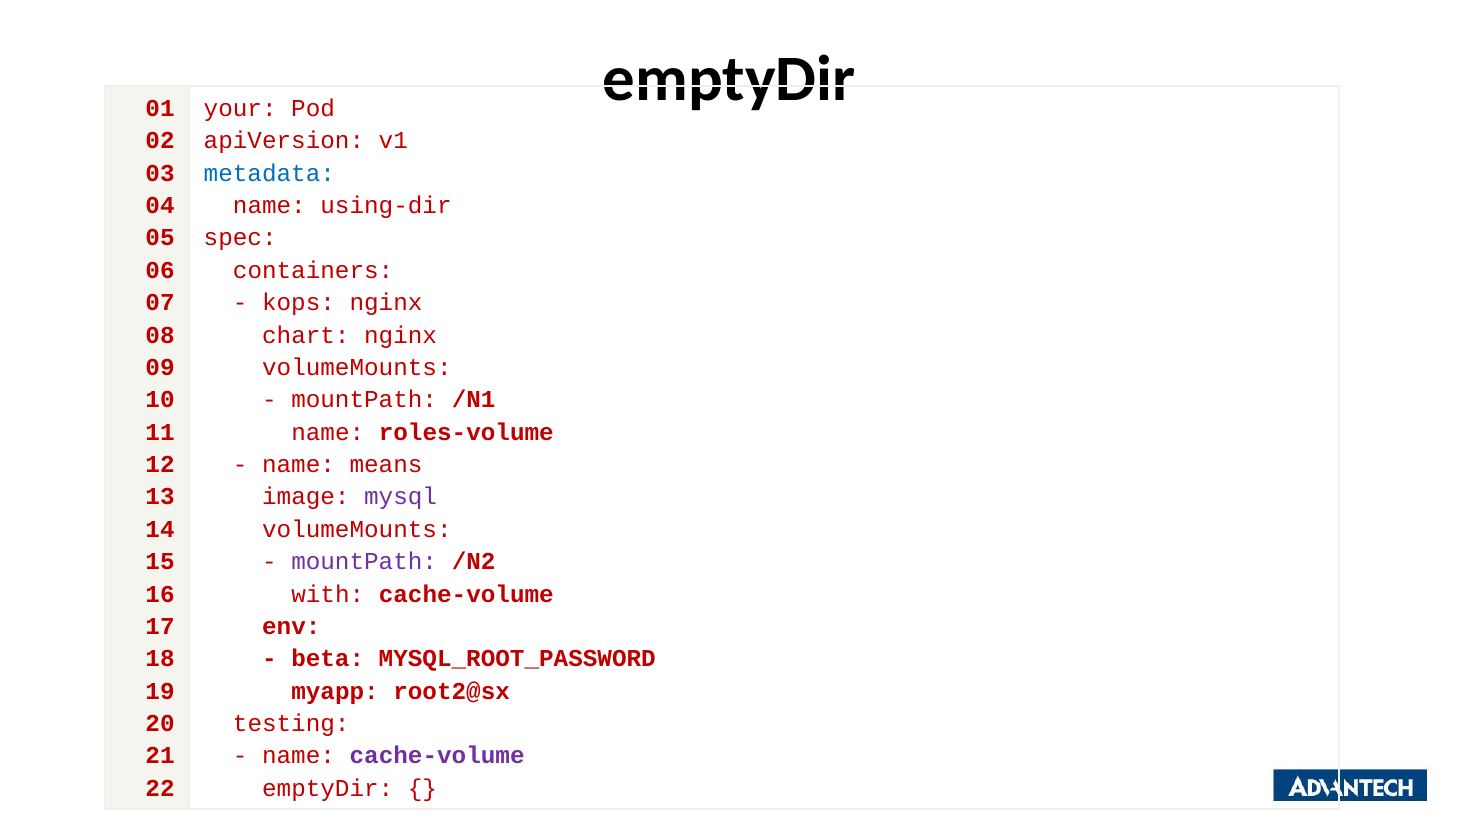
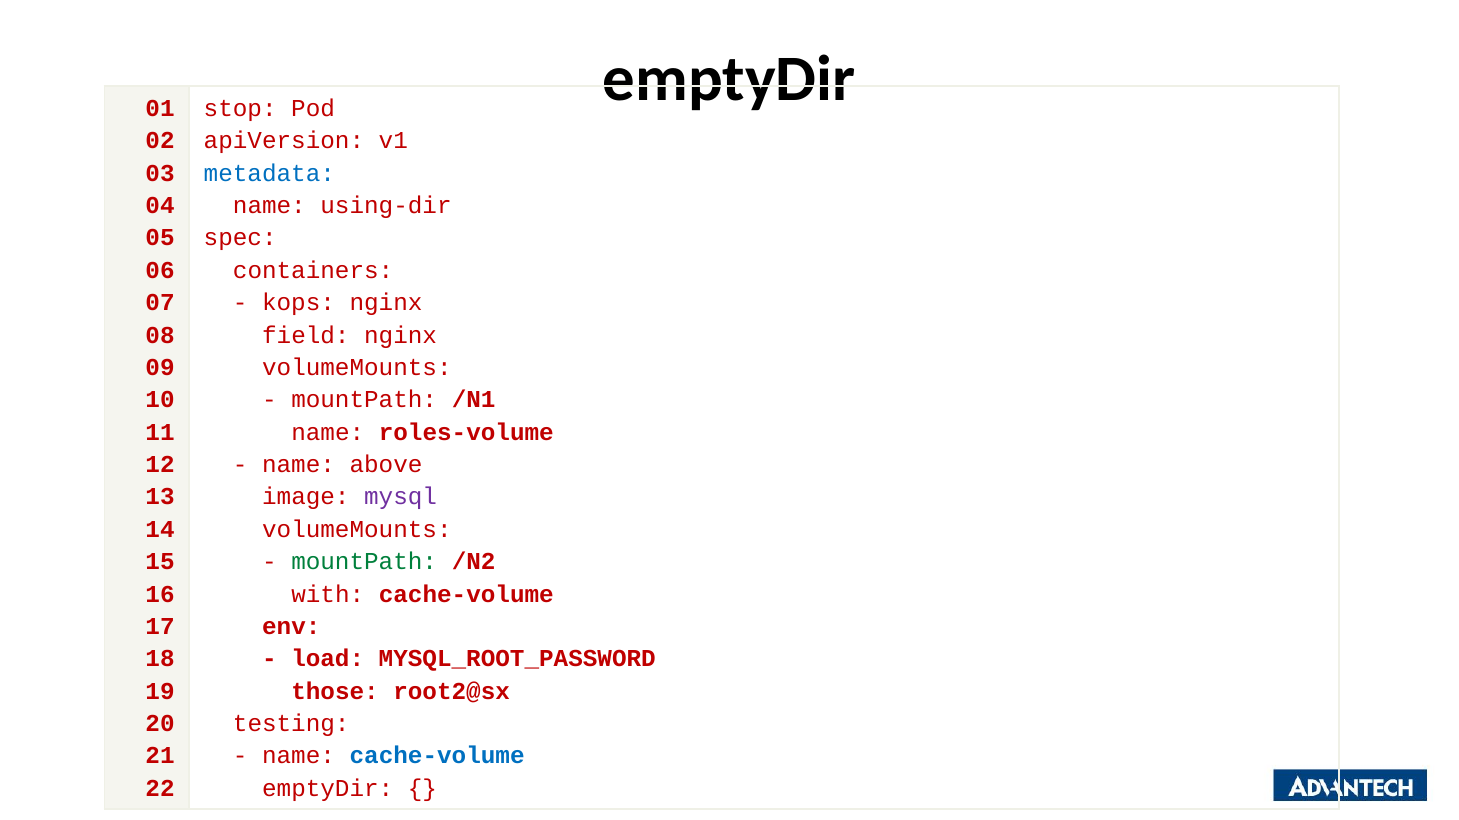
your: your -> stop
chart: chart -> field
means: means -> above
mountPath at (364, 562) colour: purple -> green
beta: beta -> load
myapp: myapp -> those
cache-volume at (437, 757) colour: purple -> blue
